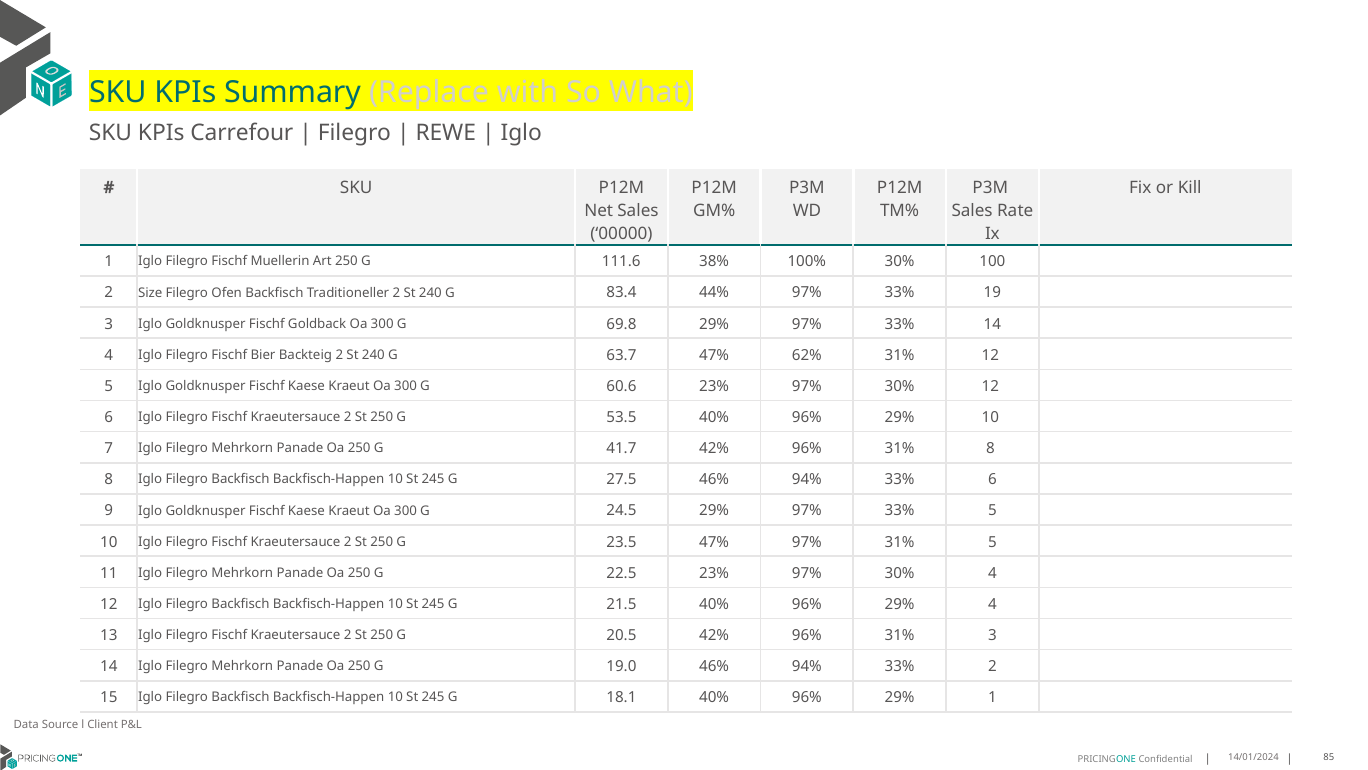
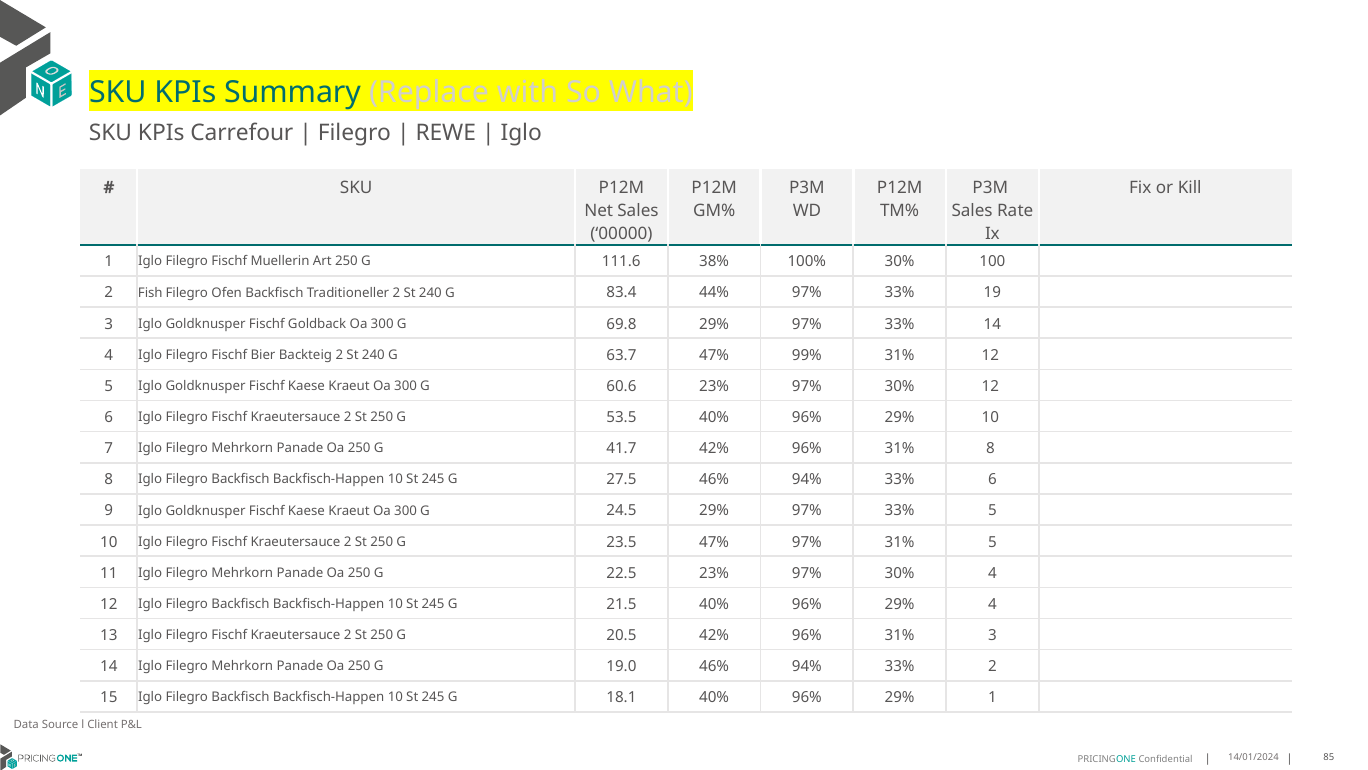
Size: Size -> Fish
62%: 62% -> 99%
